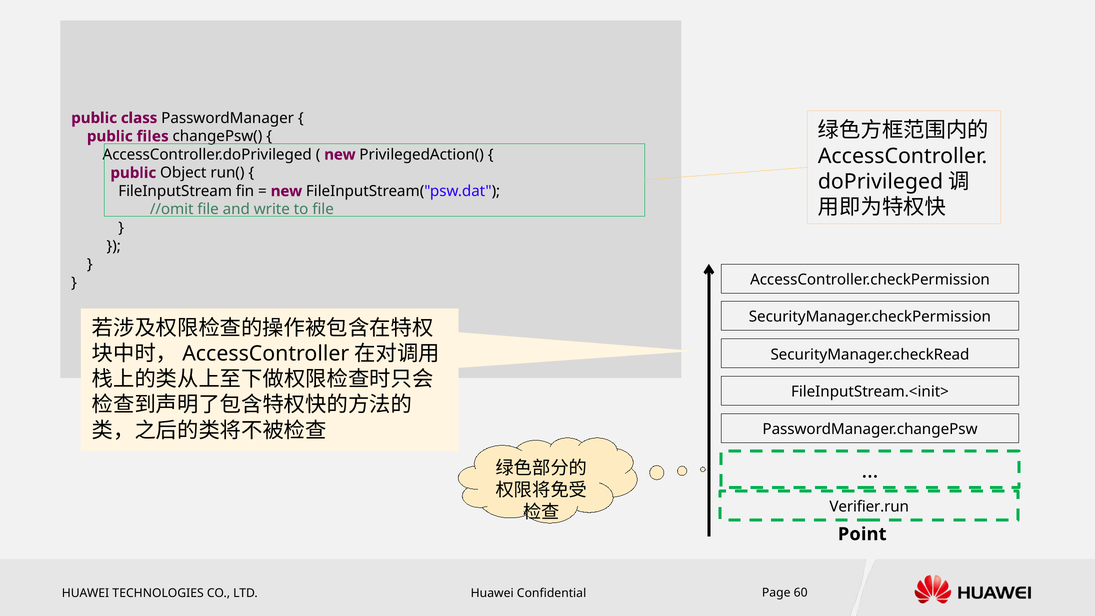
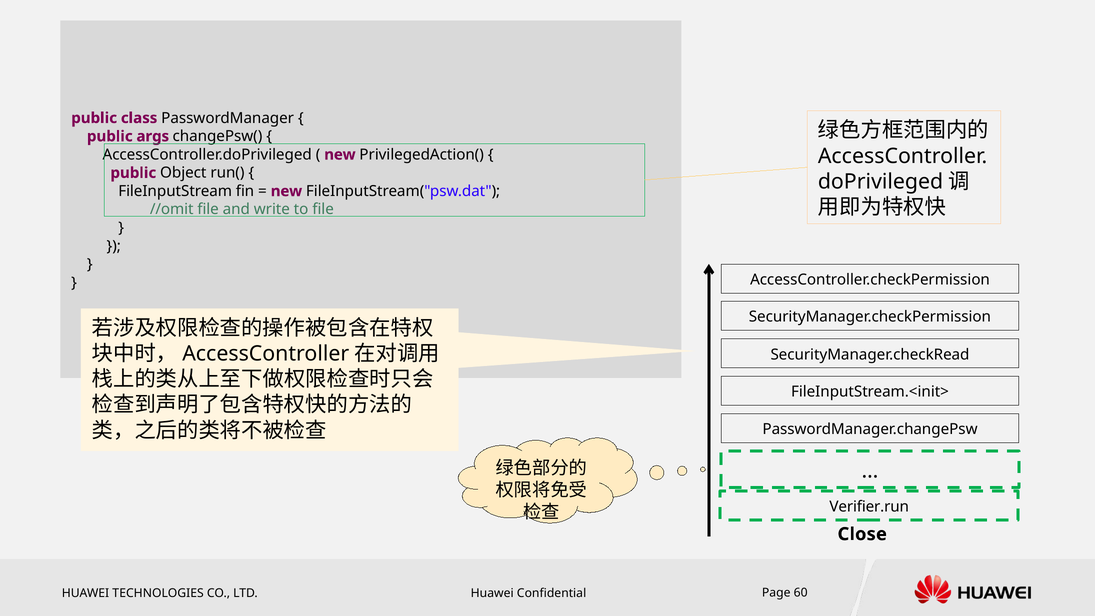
files: files -> args
Point: Point -> Close
